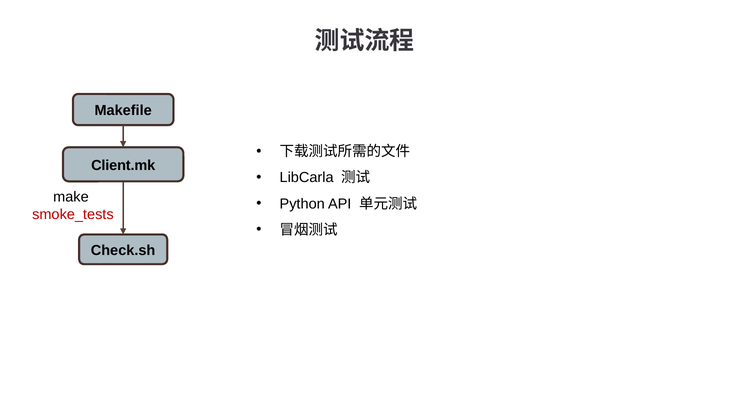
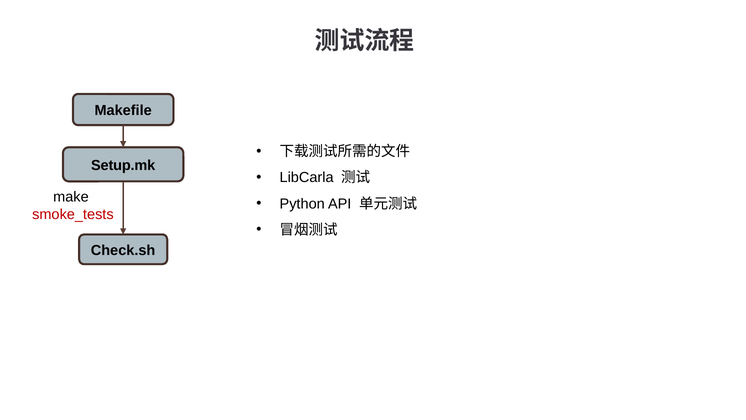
Client.mk: Client.mk -> Setup.mk
